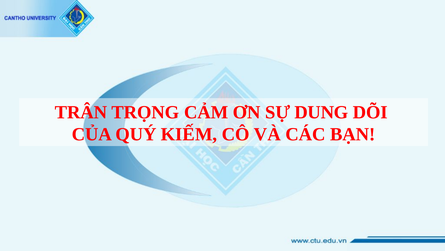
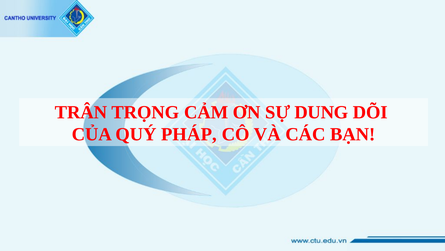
KIẾM: KIẾM -> PHÁP
